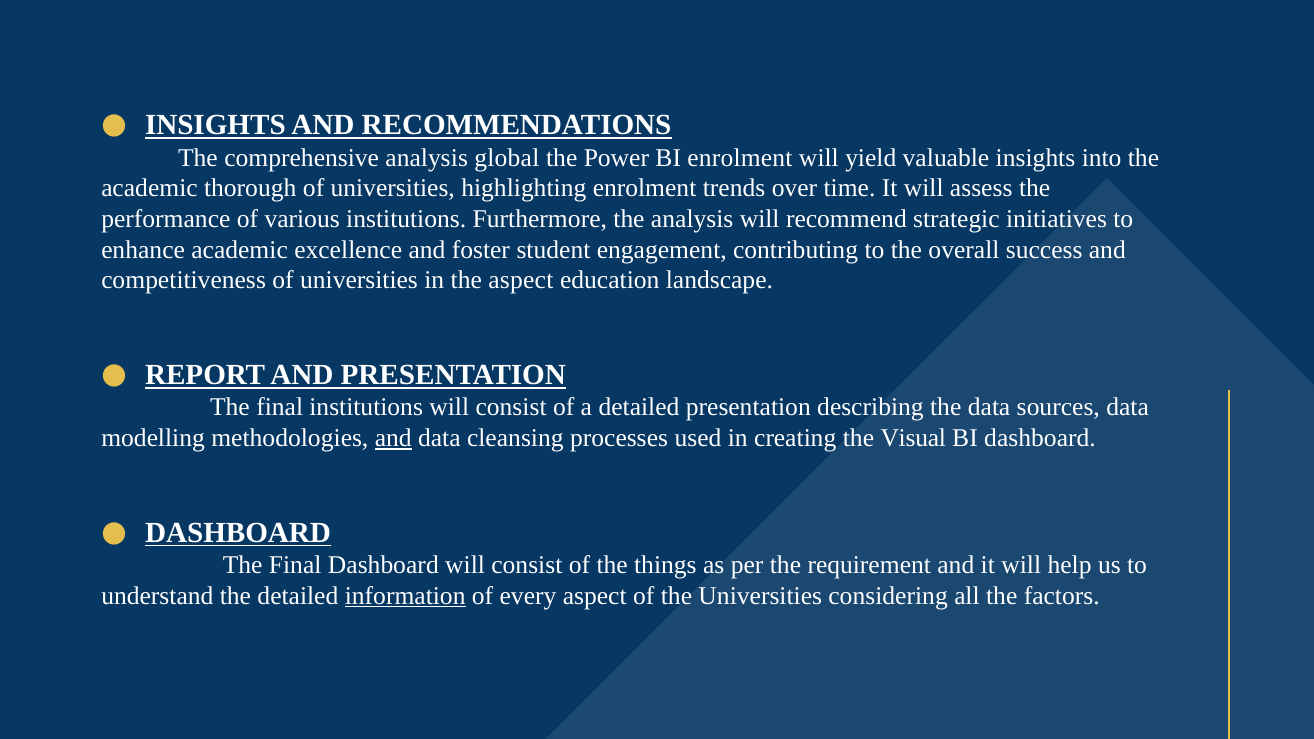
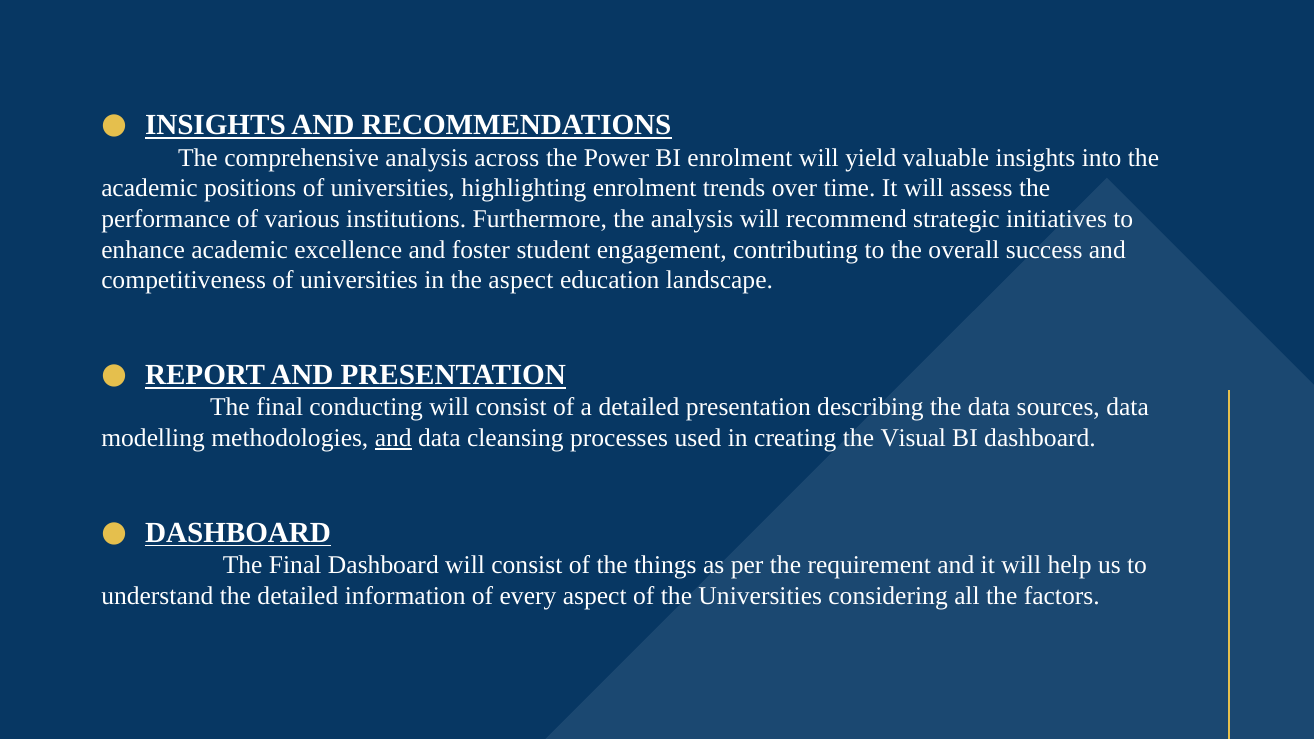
global: global -> across
thorough: thorough -> positions
final institutions: institutions -> conducting
information underline: present -> none
